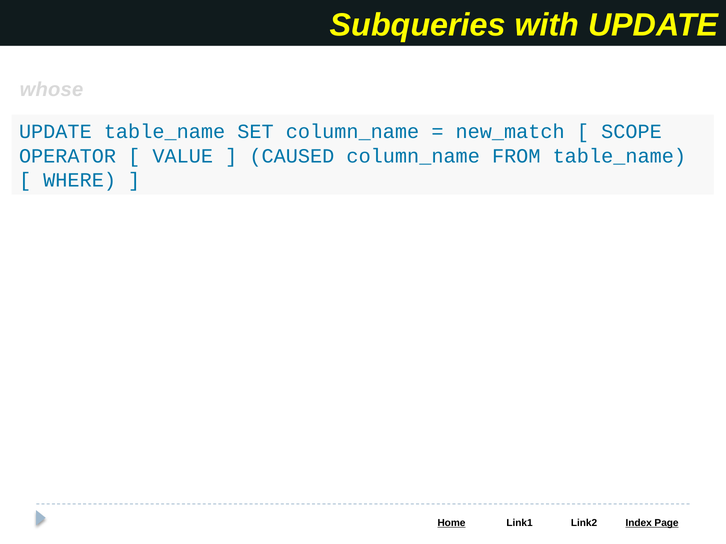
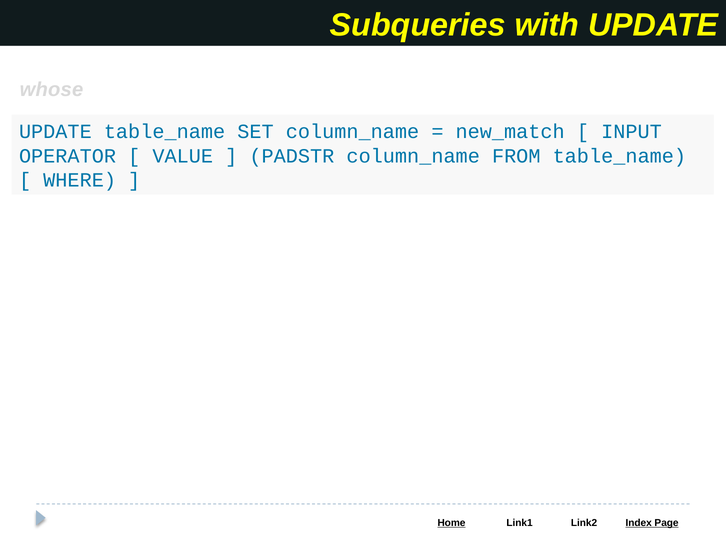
SCOPE: SCOPE -> INPUT
CAUSED: CAUSED -> PADSTR
